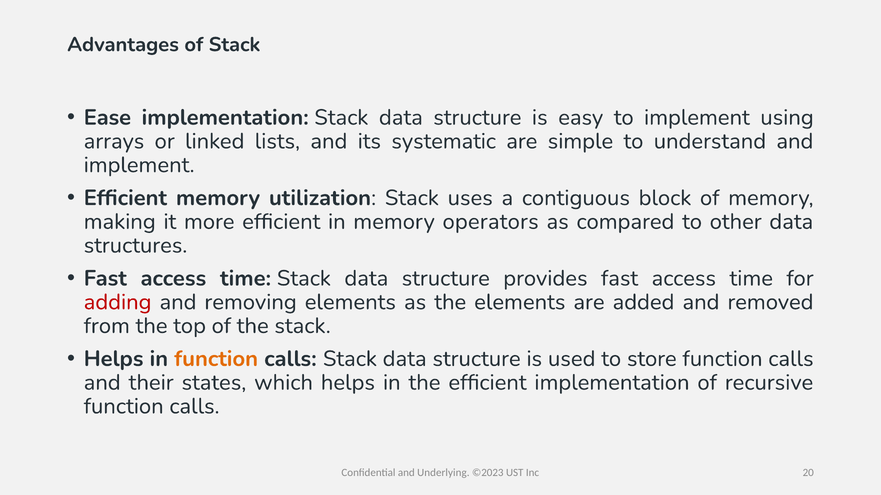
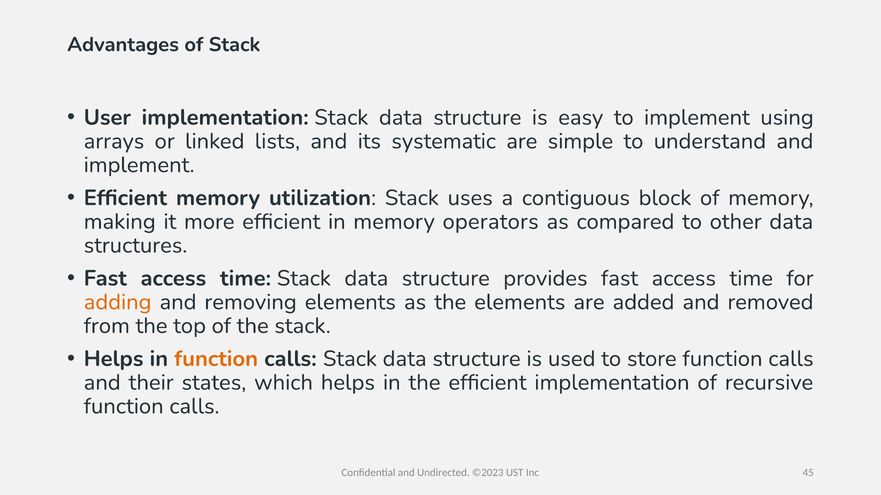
Ease: Ease -> User
adding colour: red -> orange
Underlying: Underlying -> Undirected
20: 20 -> 45
